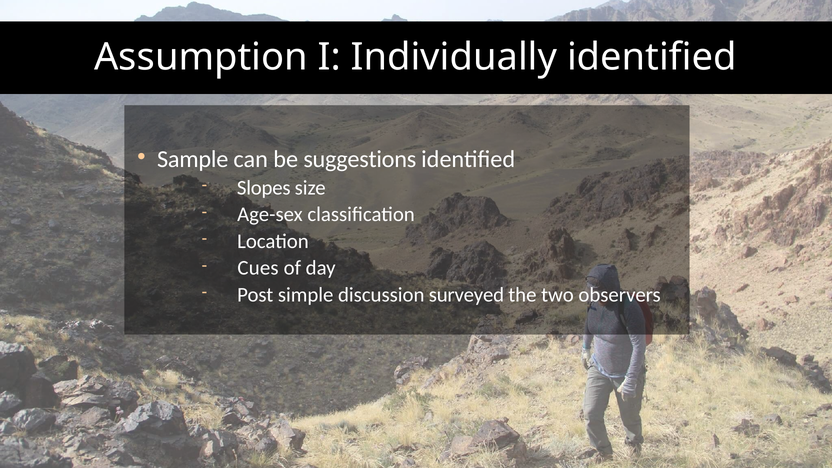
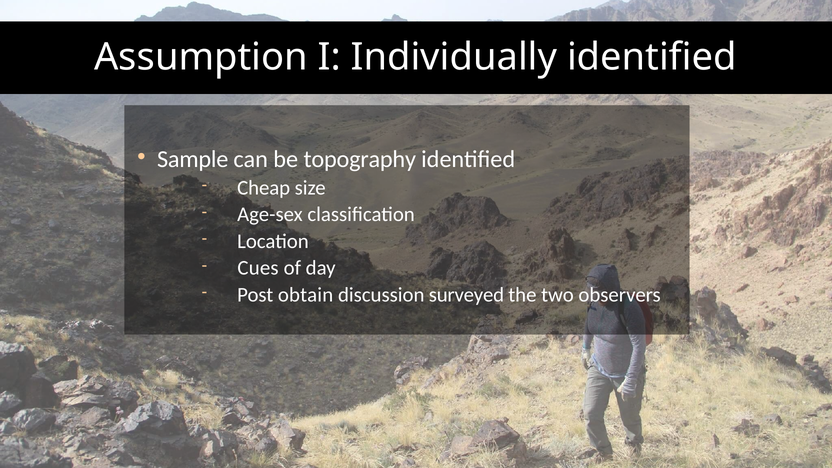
suggestions: suggestions -> topography
Slopes: Slopes -> Cheap
simple: simple -> obtain
